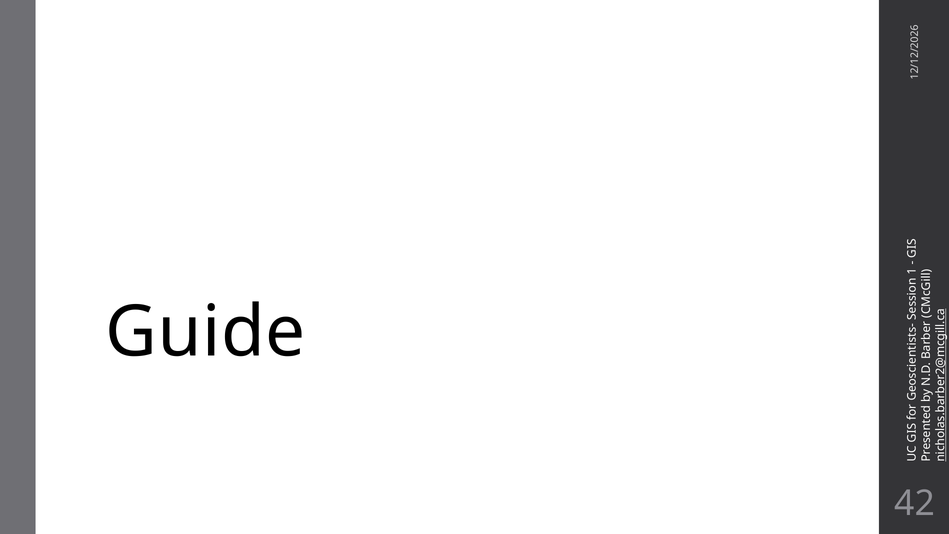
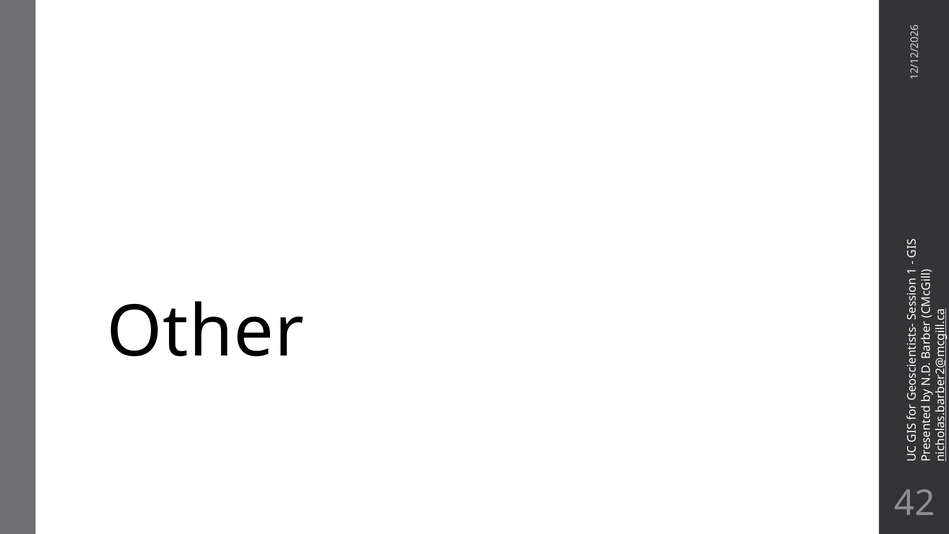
Guide: Guide -> Other
